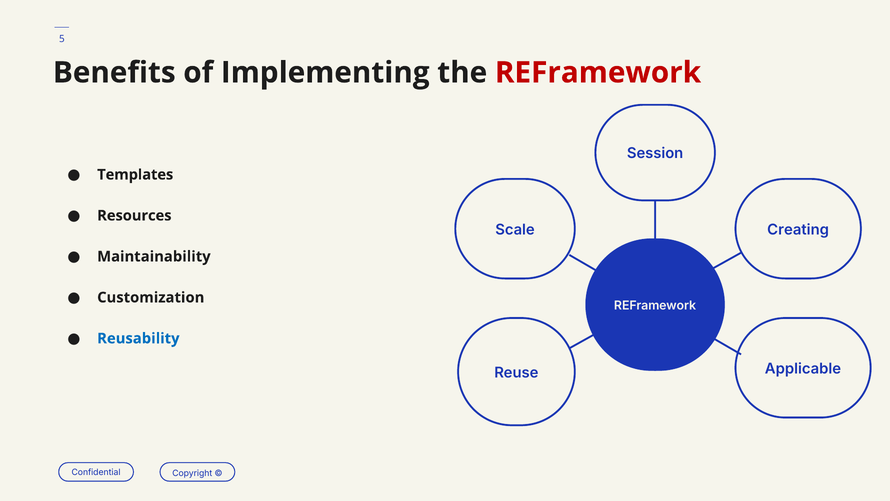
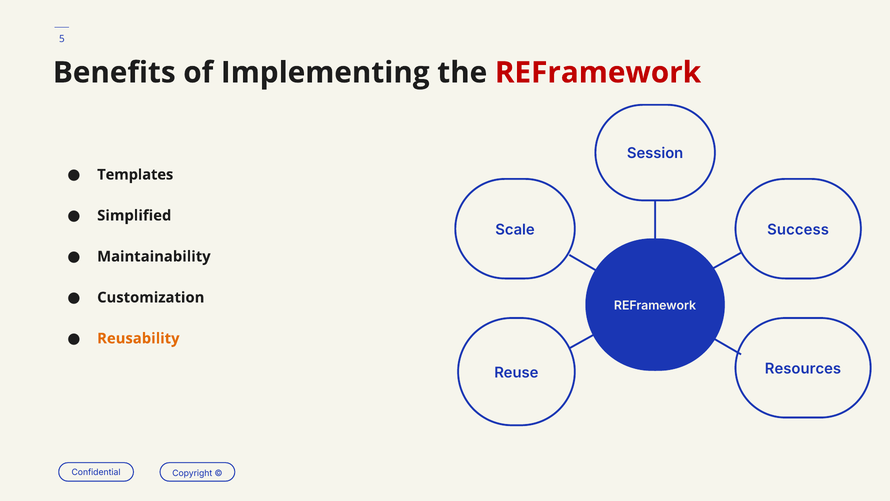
Resources: Resources -> Simplified
Creating: Creating -> Success
Reusability colour: blue -> orange
Applicable: Applicable -> Resources
